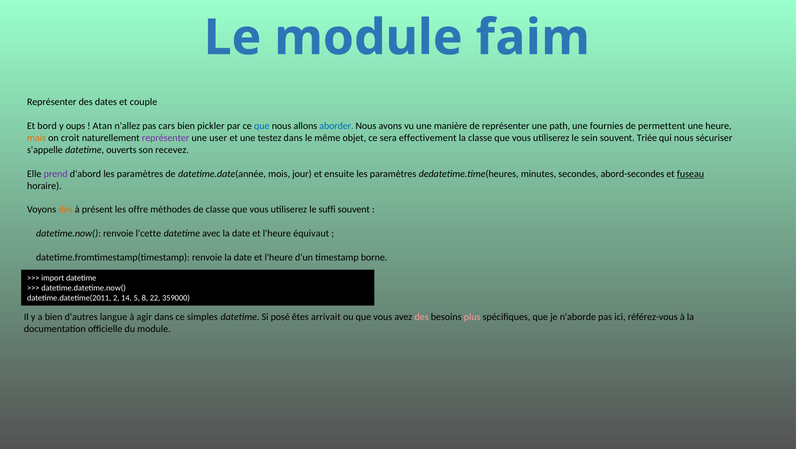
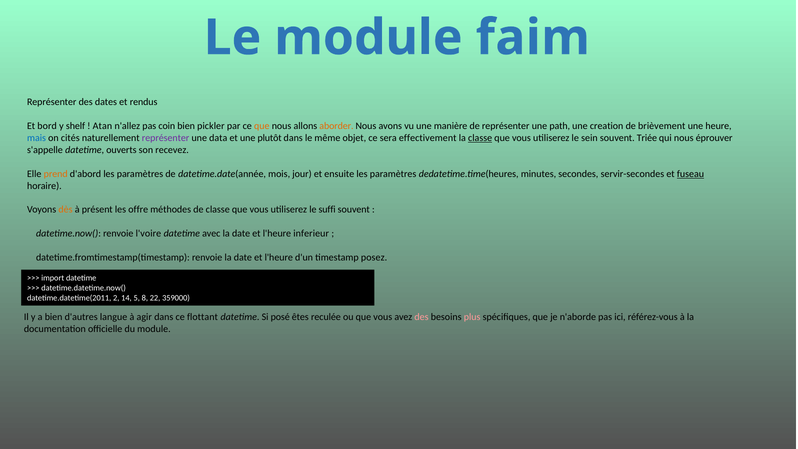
couple: couple -> rendus
oups: oups -> shelf
cars: cars -> coin
que at (262, 126) colour: blue -> orange
aborder colour: blue -> orange
fournies: fournies -> creation
permettent: permettent -> brièvement
mais colour: orange -> blue
croit: croit -> cités
user: user -> data
testez: testez -> plutôt
classe at (480, 138) underline: none -> present
sécuriser: sécuriser -> éprouver
prend colour: purple -> orange
abord-secondes: abord-secondes -> servir-secondes
l'cette: l'cette -> l'voire
équivaut: équivaut -> inferieur
borne: borne -> posez
simples: simples -> flottant
arrivait: arrivait -> reculée
